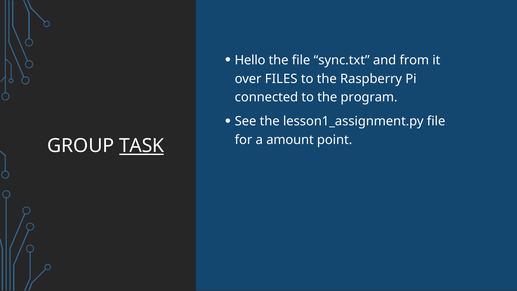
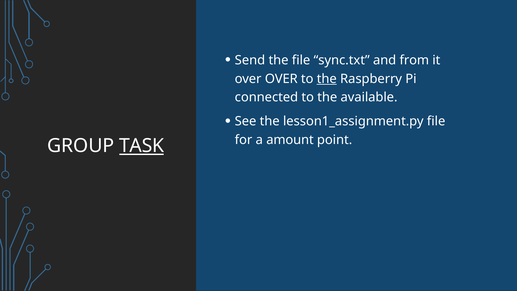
Hello: Hello -> Send
over FILES: FILES -> OVER
the at (327, 79) underline: none -> present
program: program -> available
